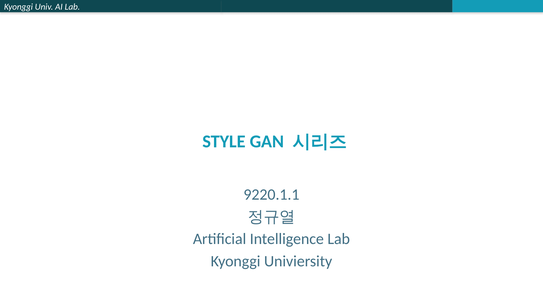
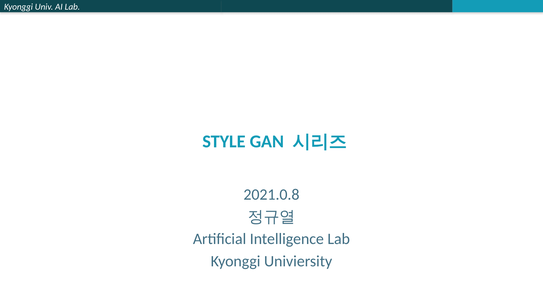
9220.1.1: 9220.1.1 -> 2021.0.8
